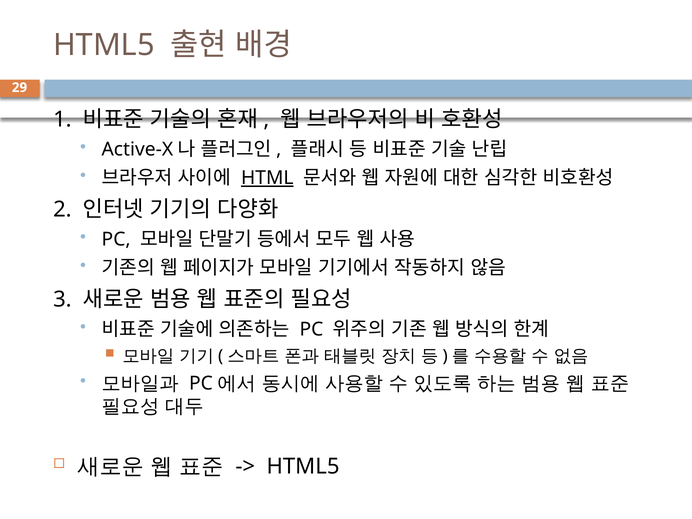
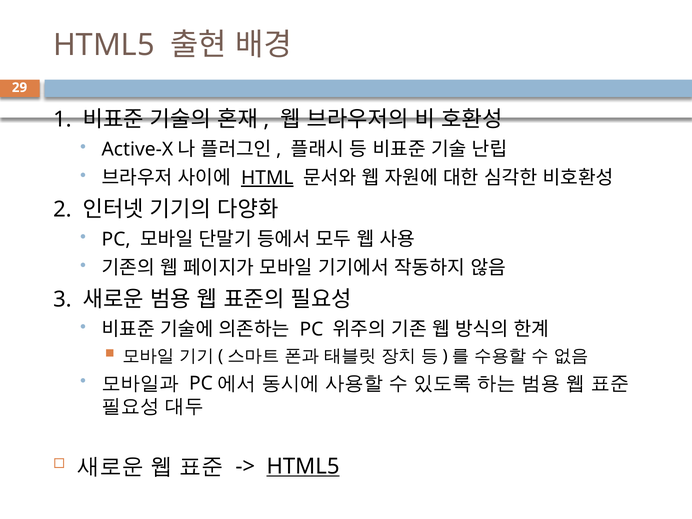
HTML5 at (303, 467) underline: none -> present
